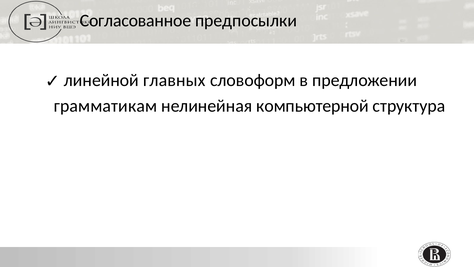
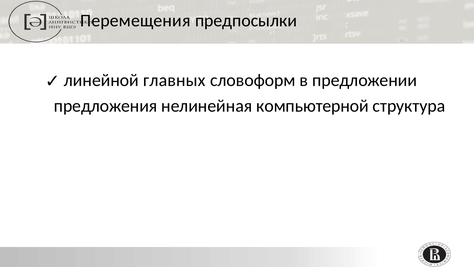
Согласованное: Согласованное -> Перемещения
грамматикам: грамматикам -> предложения
